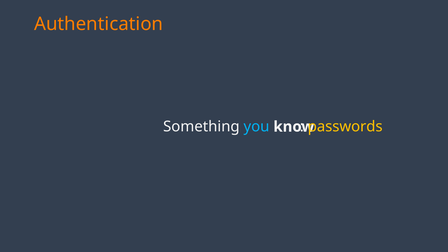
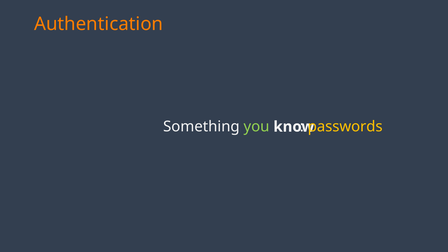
you colour: light blue -> light green
